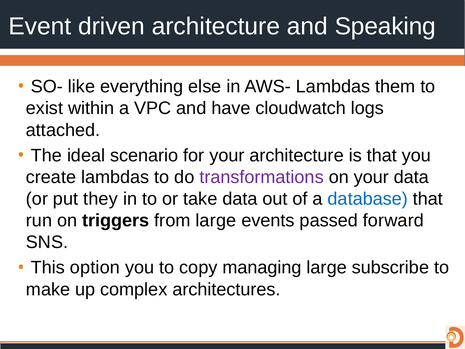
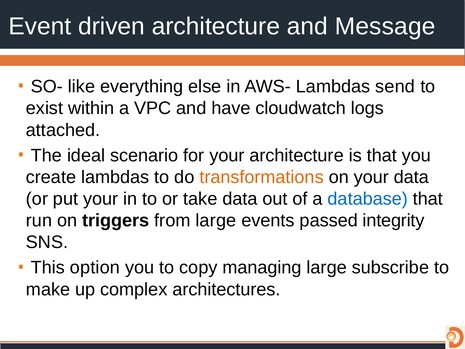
Speaking: Speaking -> Message
them: them -> send
transformations colour: purple -> orange
put they: they -> your
forward: forward -> integrity
